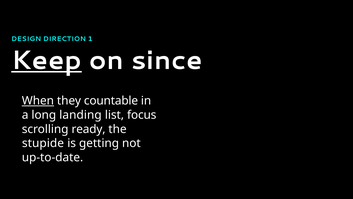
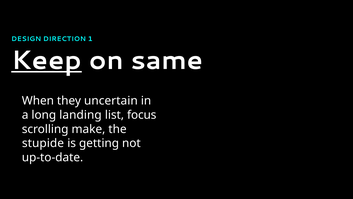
since: since -> same
When underline: present -> none
countable: countable -> uncertain
ready: ready -> make
